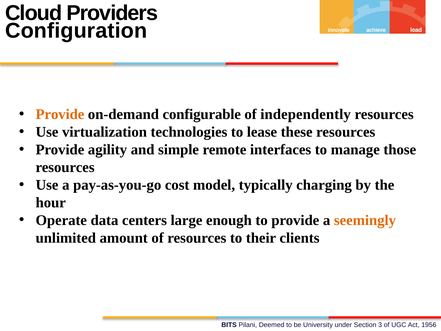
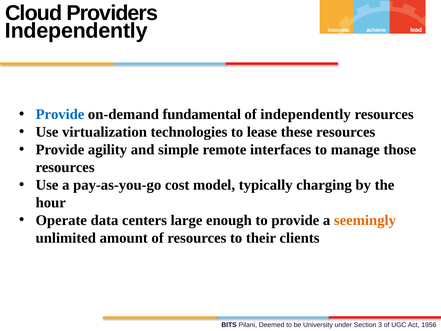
Configuration at (76, 31): Configuration -> Independently
Provide at (60, 114) colour: orange -> blue
configurable: configurable -> fundamental
